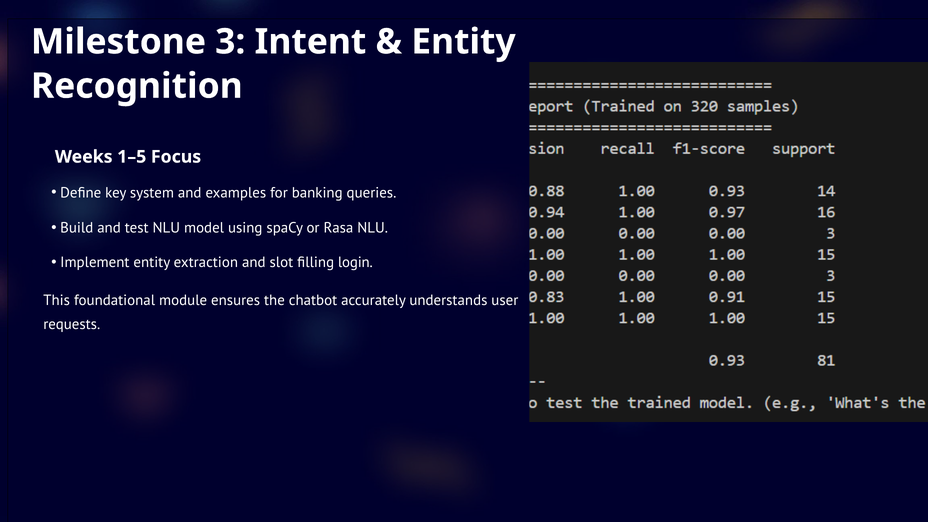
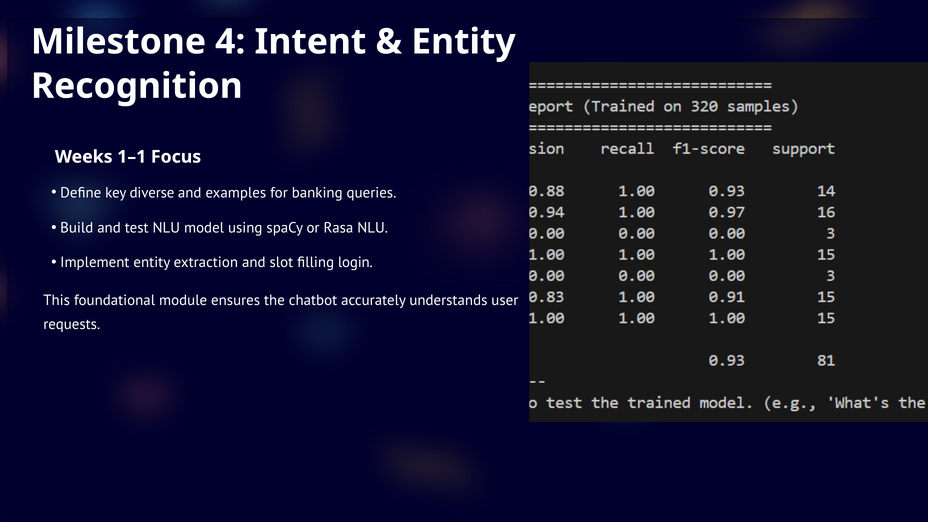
3: 3 -> 4
1–5: 1–5 -> 1–1
system: system -> diverse
